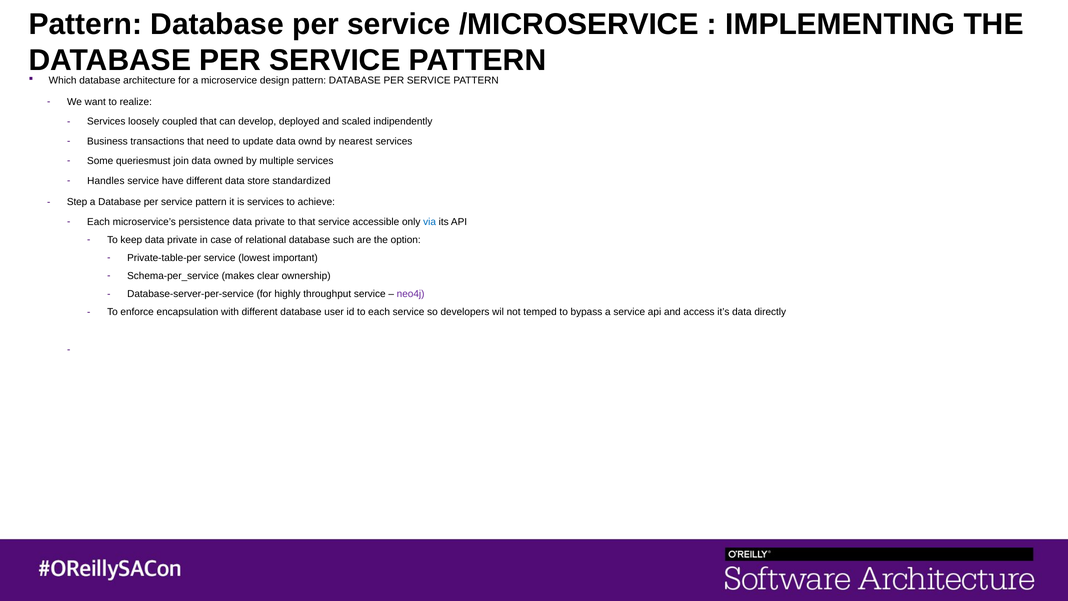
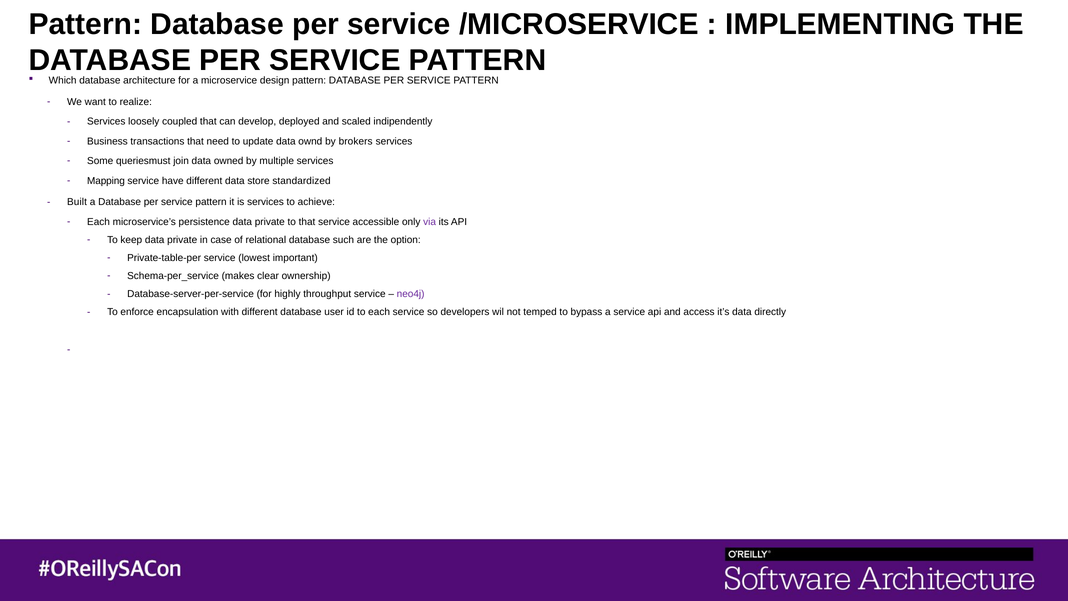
nearest: nearest -> brokers
Handles: Handles -> Mapping
Step: Step -> Built
via colour: blue -> purple
